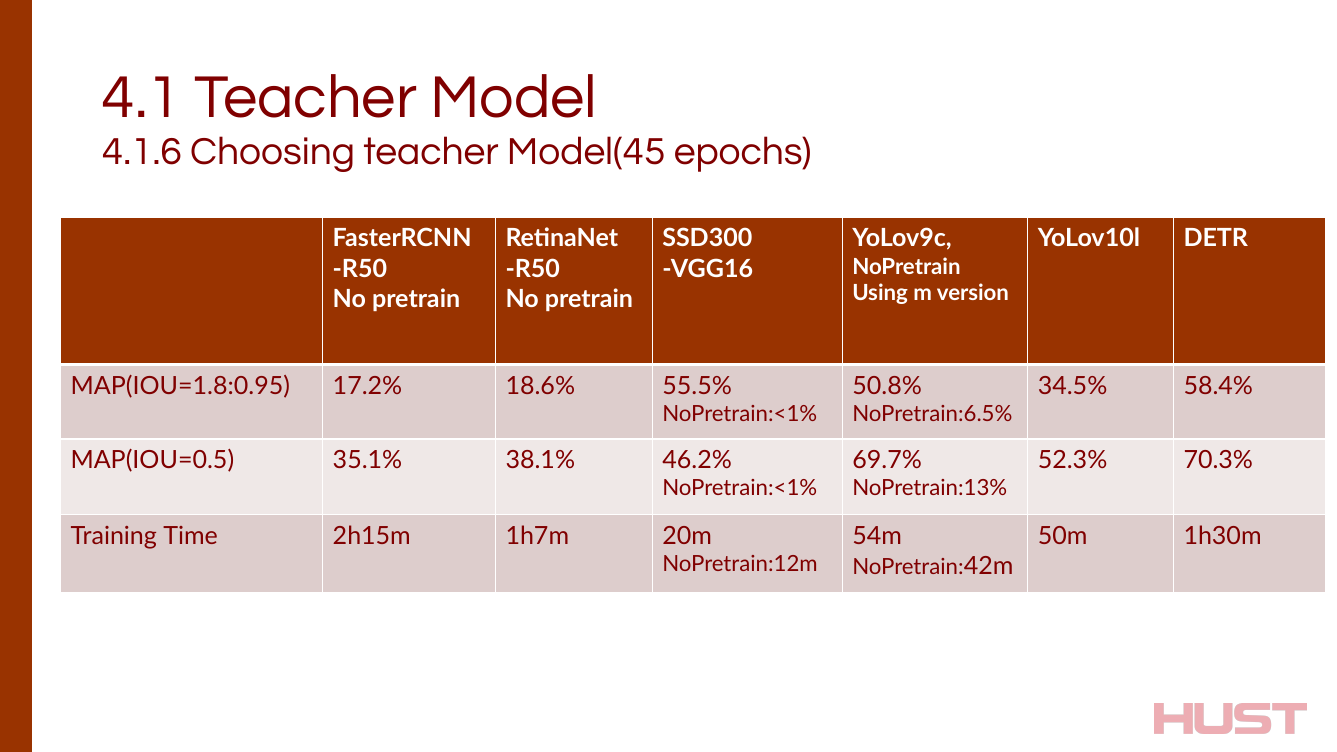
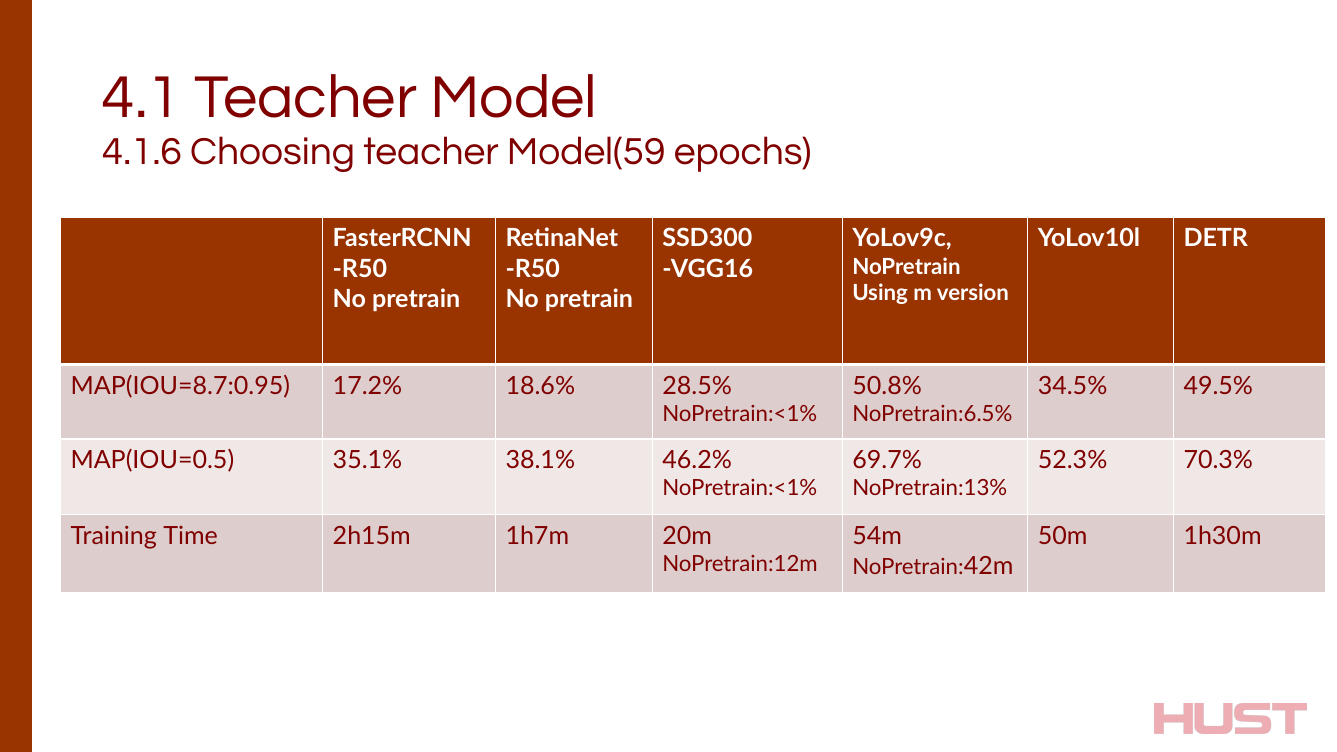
Model(45: Model(45 -> Model(59
MAP(IOU=1.8:0.95: MAP(IOU=1.8:0.95 -> MAP(IOU=8.7:0.95
55.5%: 55.5% -> 28.5%
58.4%: 58.4% -> 49.5%
